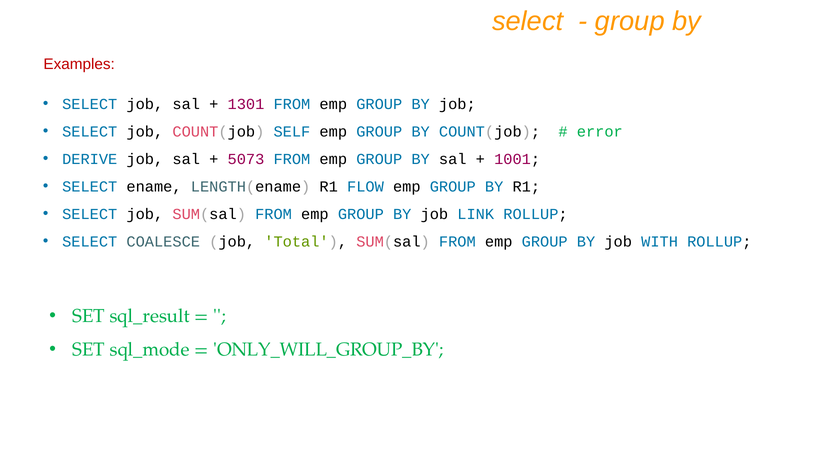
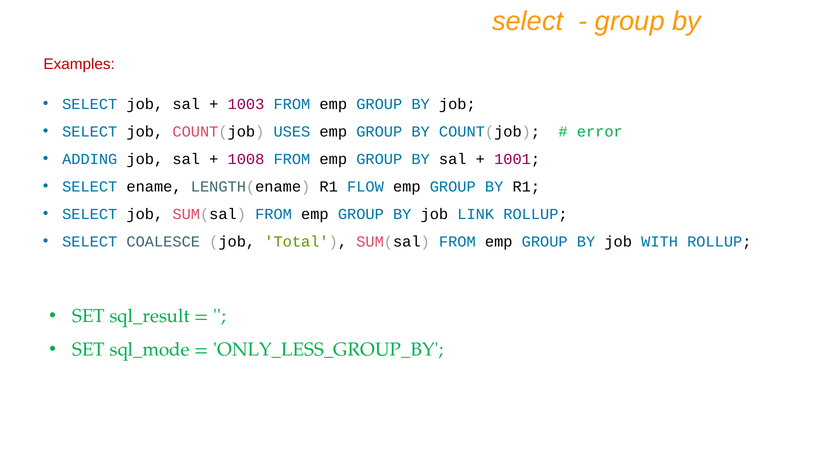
1301: 1301 -> 1003
SELF: SELF -> USES
DERIVE: DERIVE -> ADDING
5073: 5073 -> 1008
ONLY_WILL_GROUP_BY: ONLY_WILL_GROUP_BY -> ONLY_LESS_GROUP_BY
